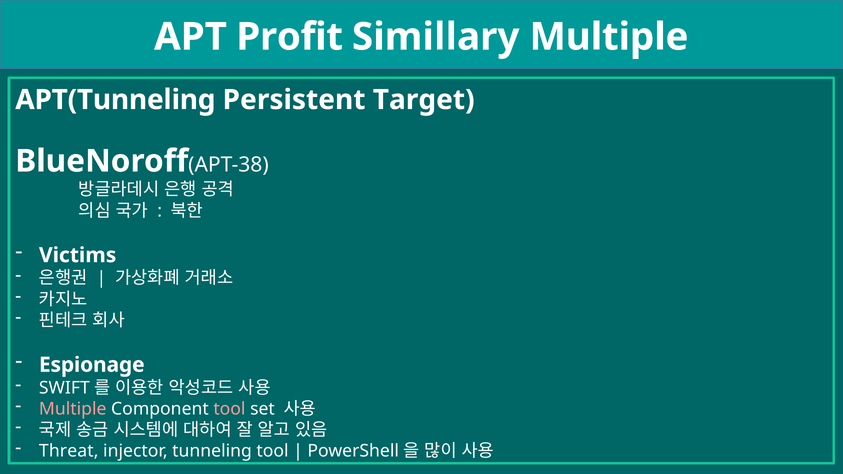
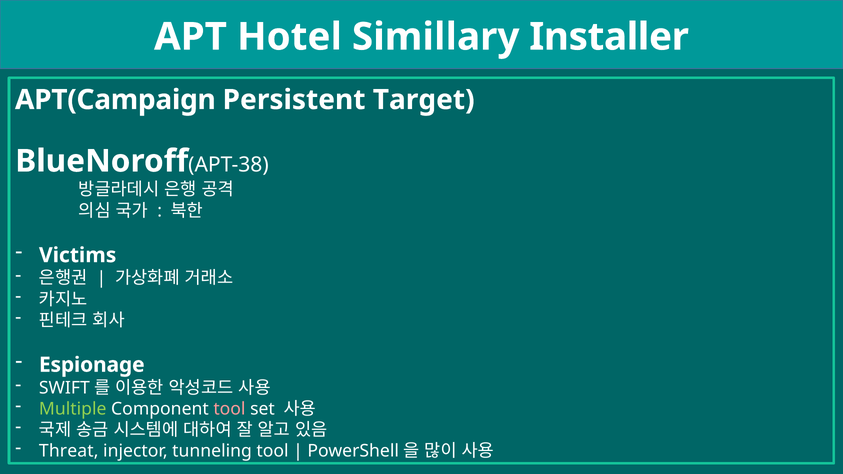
Profit: Profit -> Hotel
Simillary Multiple: Multiple -> Installer
APT(Tunneling: APT(Tunneling -> APT(Campaign
Multiple at (73, 409) colour: pink -> light green
